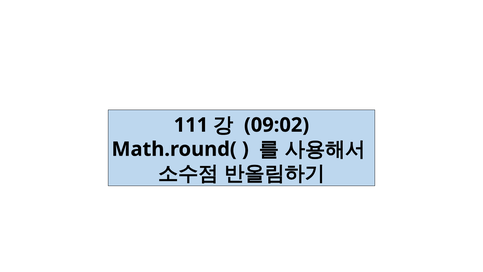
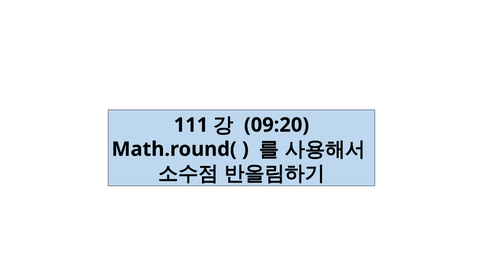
09:02: 09:02 -> 09:20
